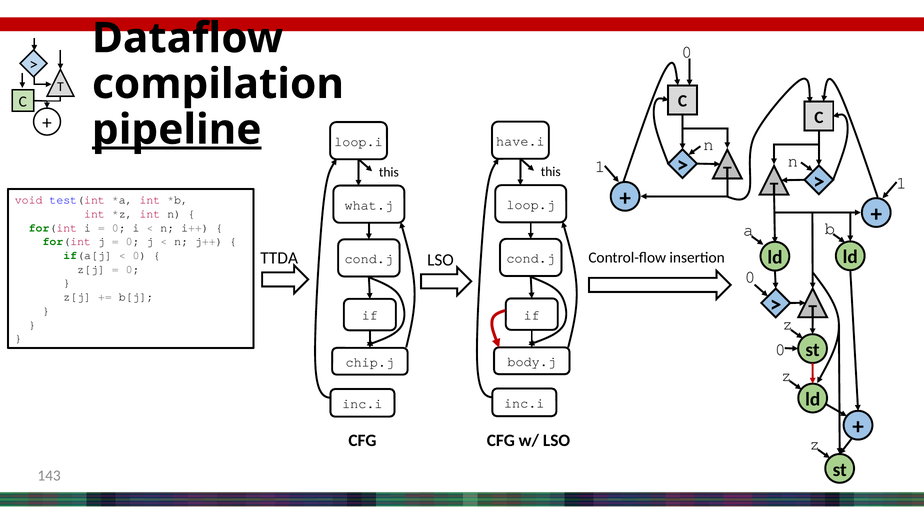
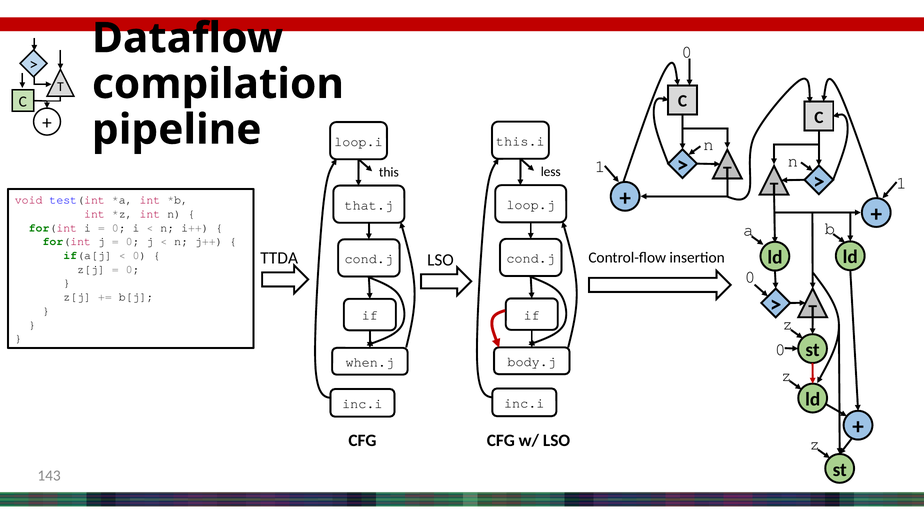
pipeline underline: present -> none
have.i: have.i -> this.i
this at (551, 172): this -> less
what.j: what.j -> that.j
chip.j: chip.j -> when.j
